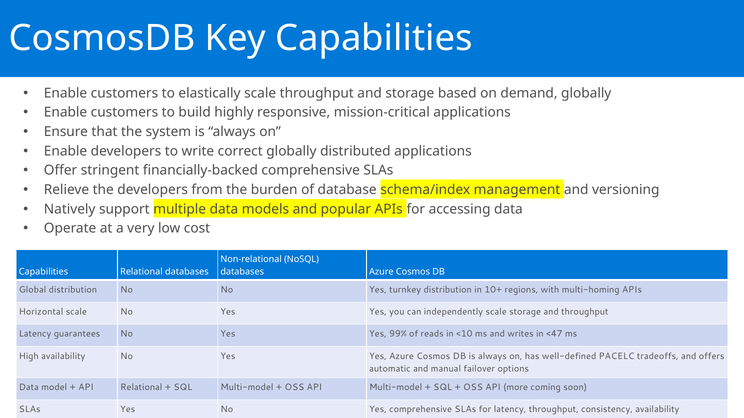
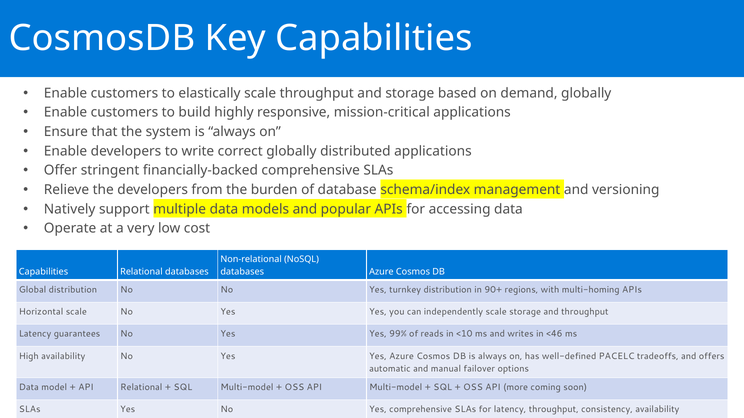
10+: 10+ -> 90+
<47: <47 -> <46
